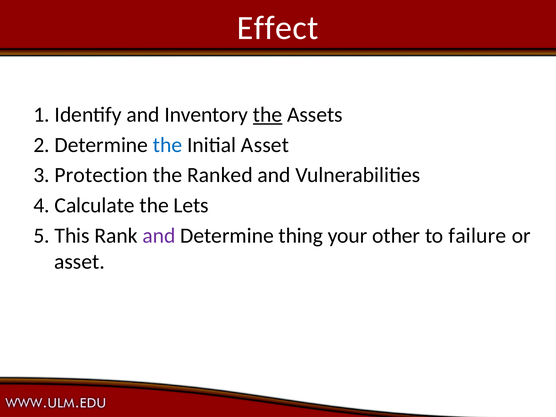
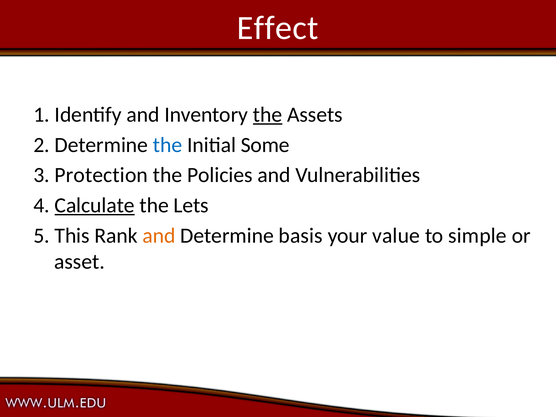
Initial Asset: Asset -> Some
Ranked: Ranked -> Policies
Calculate underline: none -> present
and at (159, 236) colour: purple -> orange
thing: thing -> basis
other: other -> value
failure: failure -> simple
